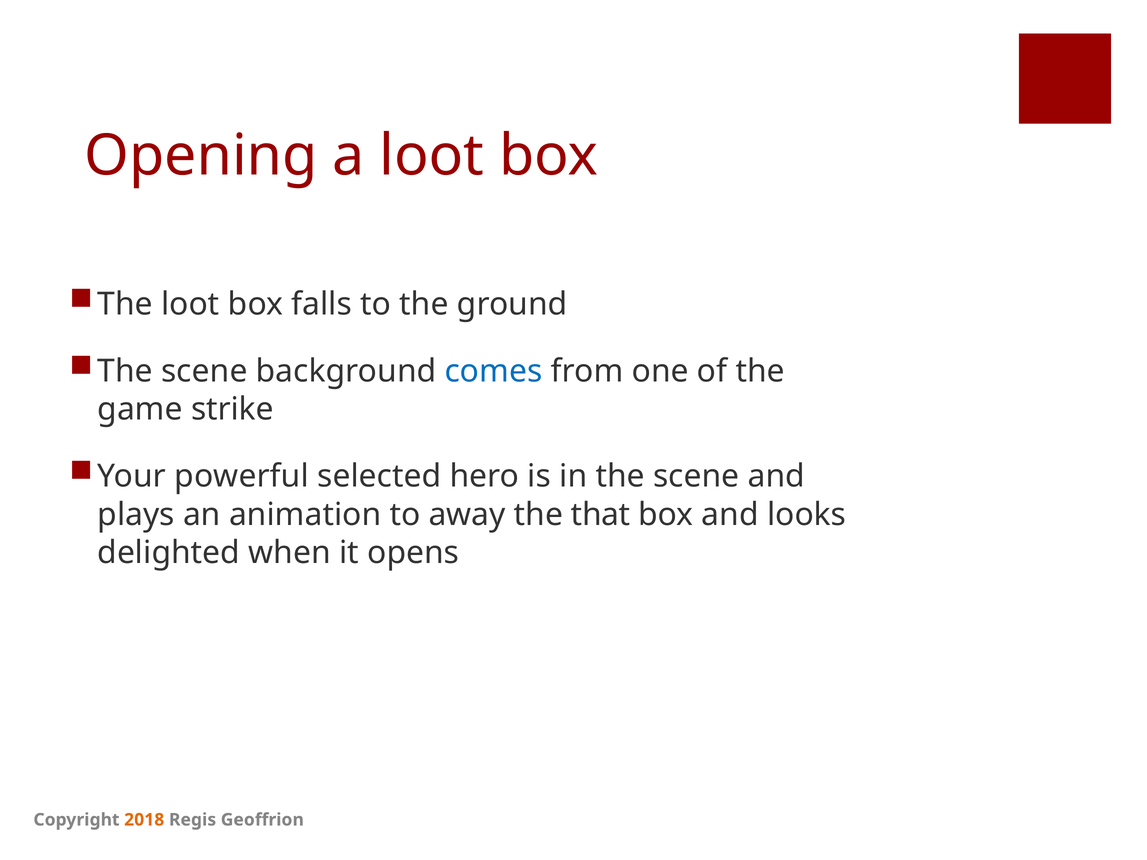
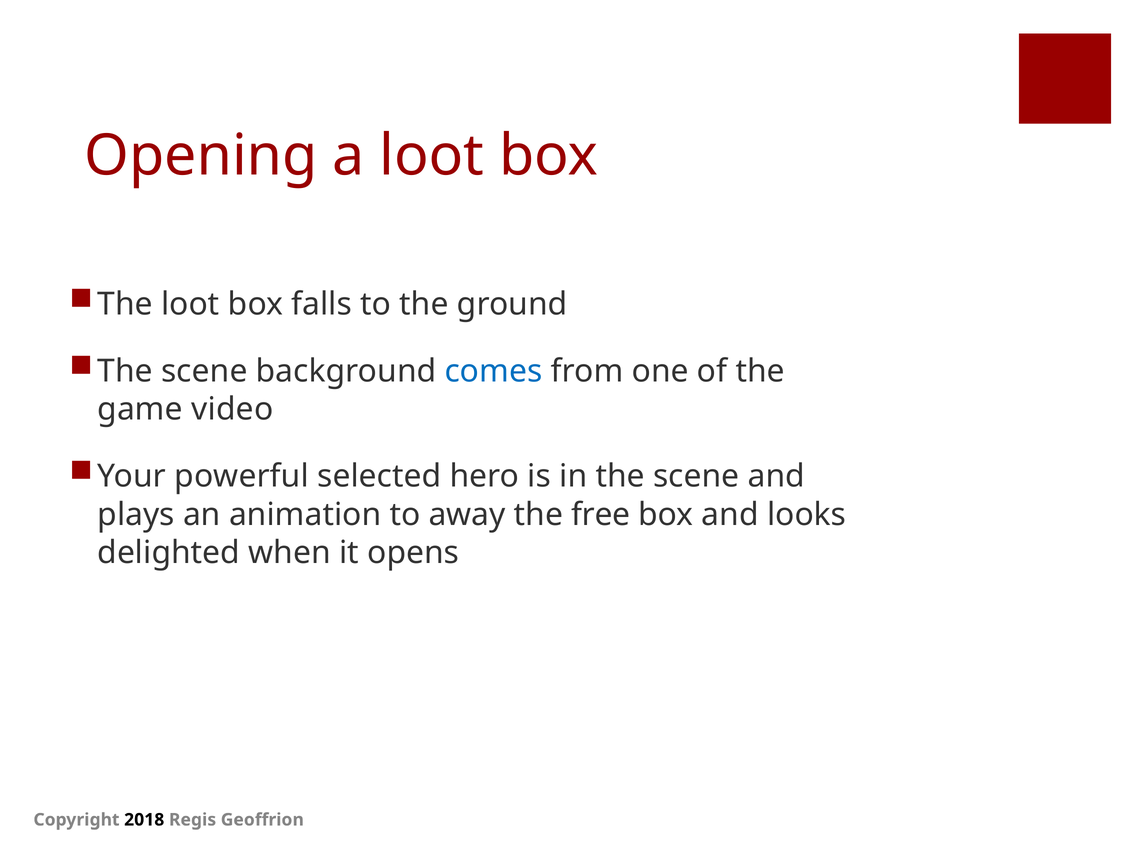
strike: strike -> video
that: that -> free
2018 colour: orange -> black
